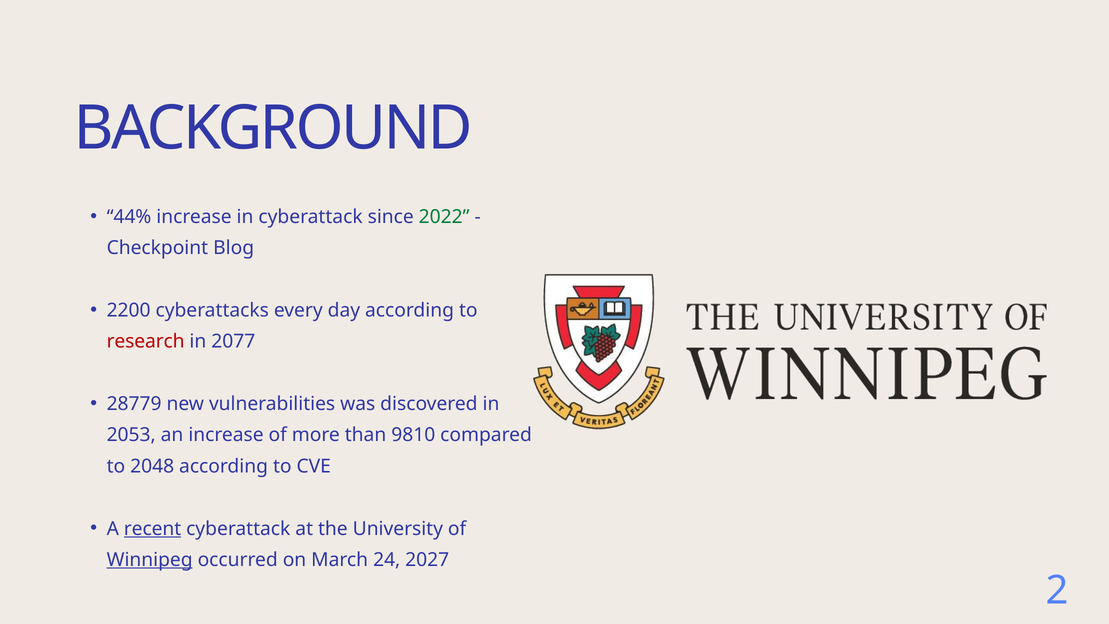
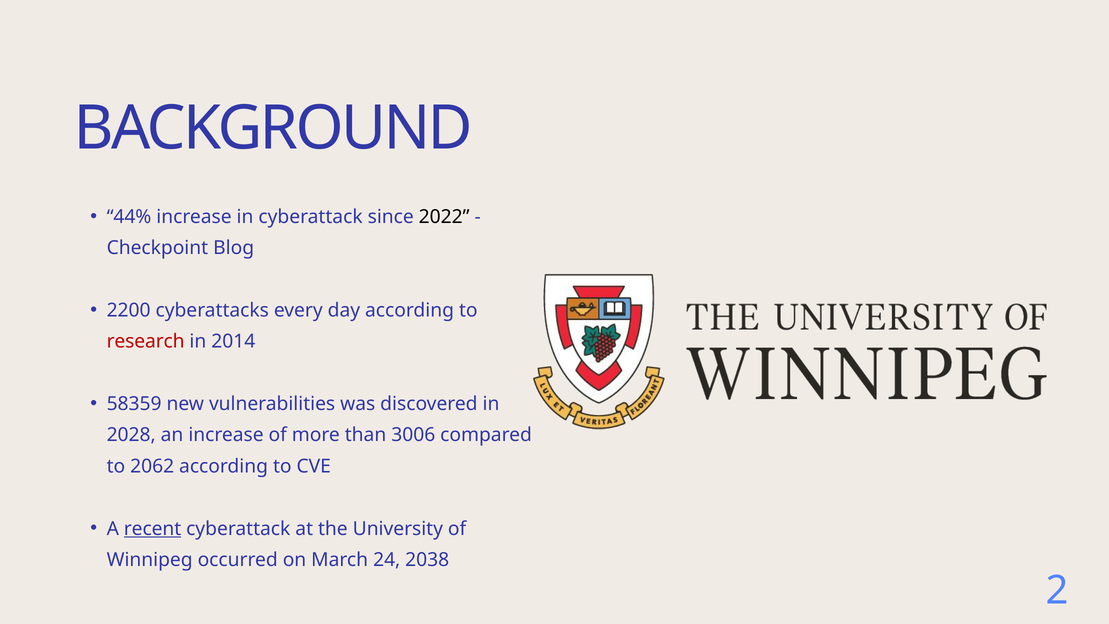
2022 colour: green -> black
2077: 2077 -> 2014
28779: 28779 -> 58359
2053: 2053 -> 2028
9810: 9810 -> 3006
2048: 2048 -> 2062
Winnipeg underline: present -> none
2027: 2027 -> 2038
